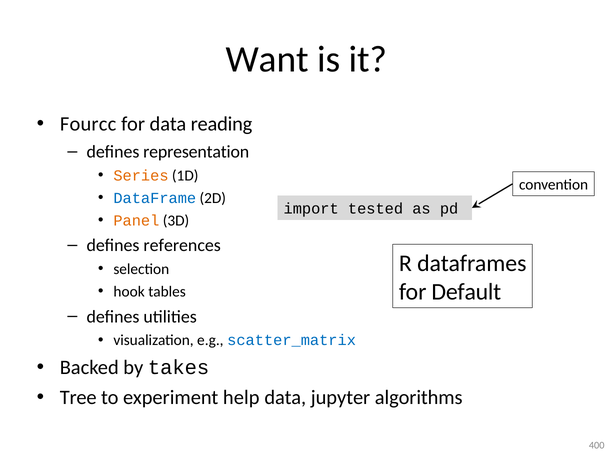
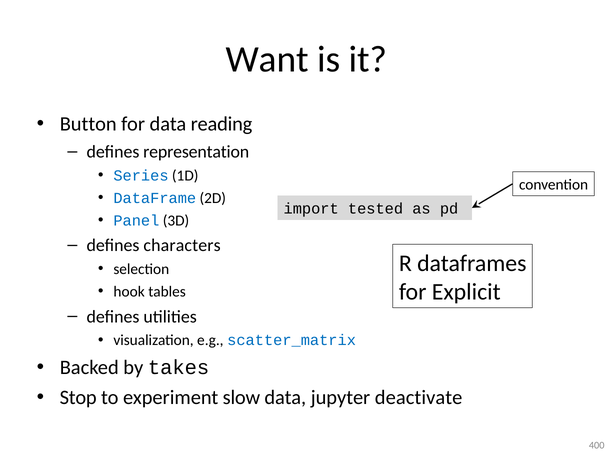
Fourcc: Fourcc -> Button
Series colour: orange -> blue
Panel colour: orange -> blue
references: references -> characters
Default: Default -> Explicit
Tree: Tree -> Stop
help: help -> slow
algorithms: algorithms -> deactivate
